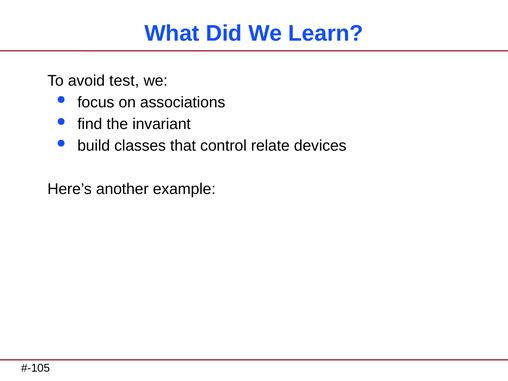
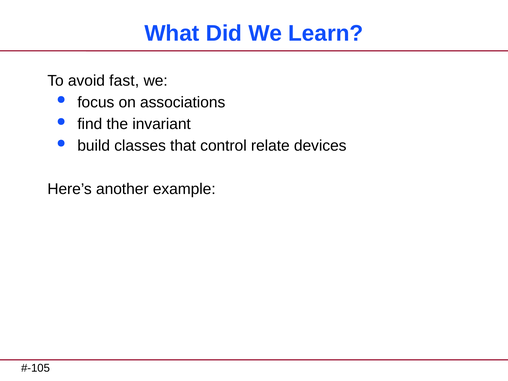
test: test -> fast
